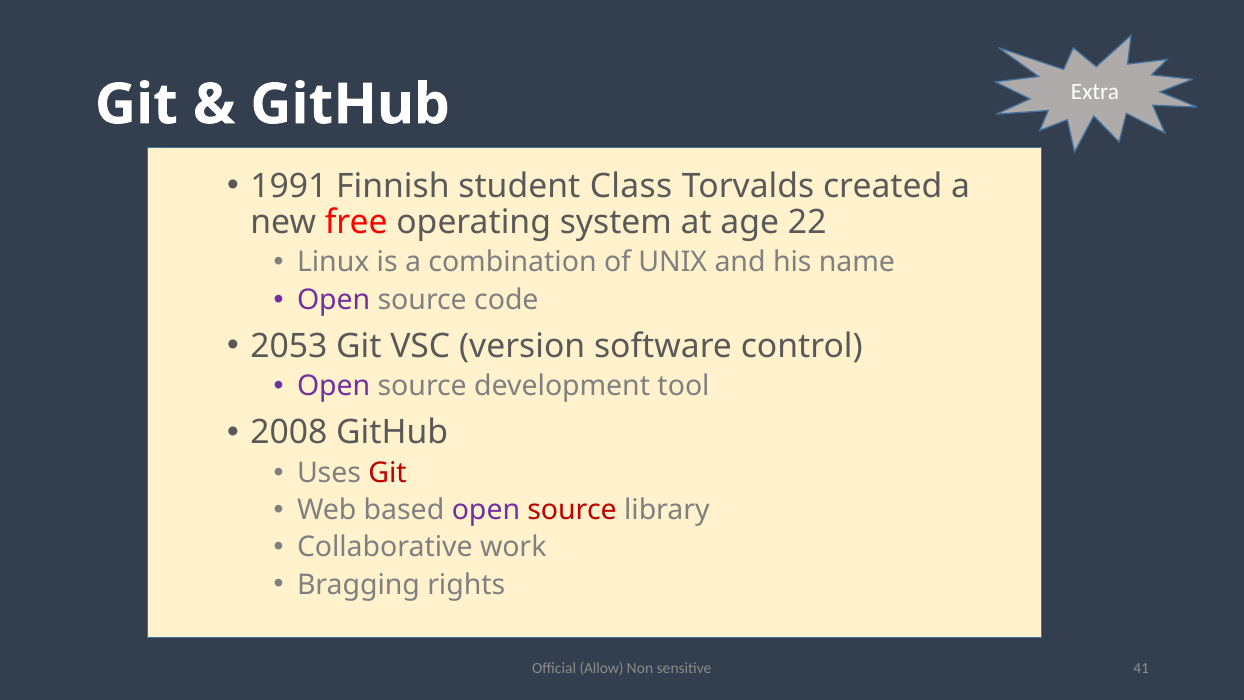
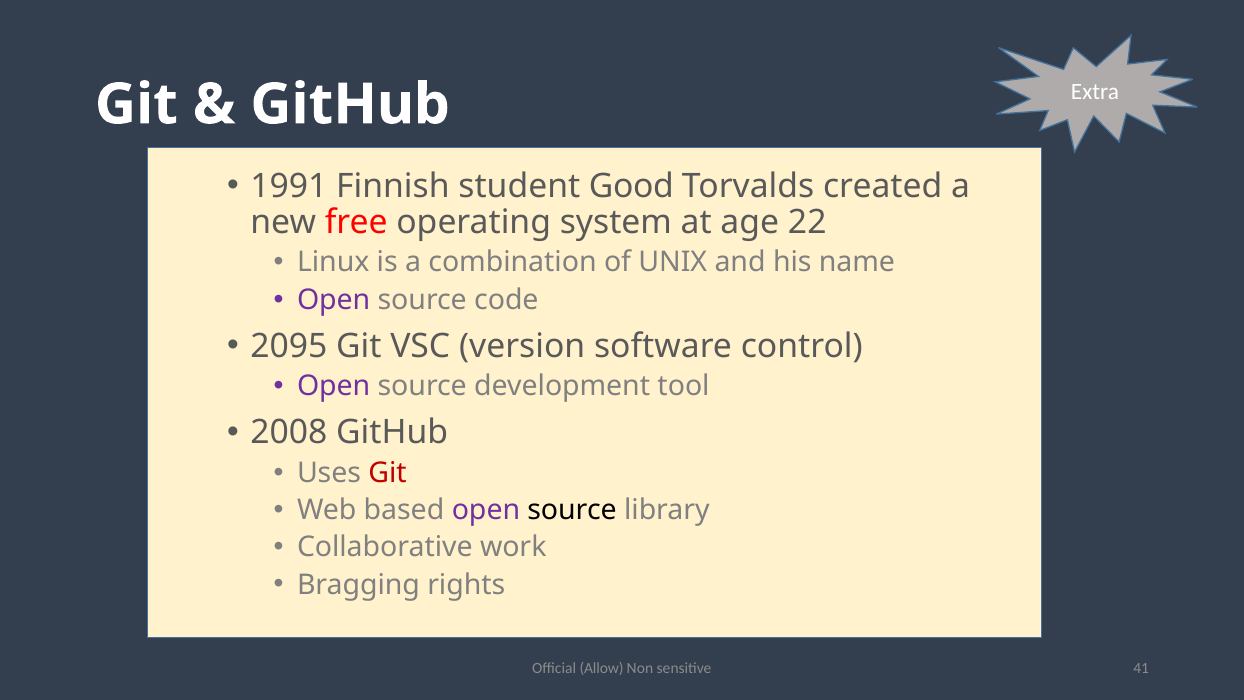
Class: Class -> Good
2053: 2053 -> 2095
source at (572, 510) colour: red -> black
